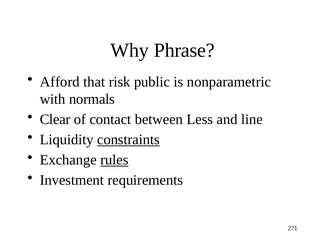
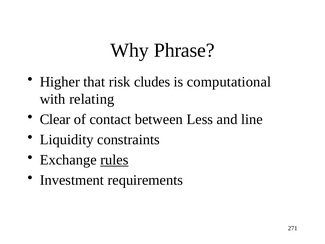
Afford: Afford -> Higher
public: public -> cludes
nonparametric: nonparametric -> computational
normals: normals -> relating
constraints underline: present -> none
